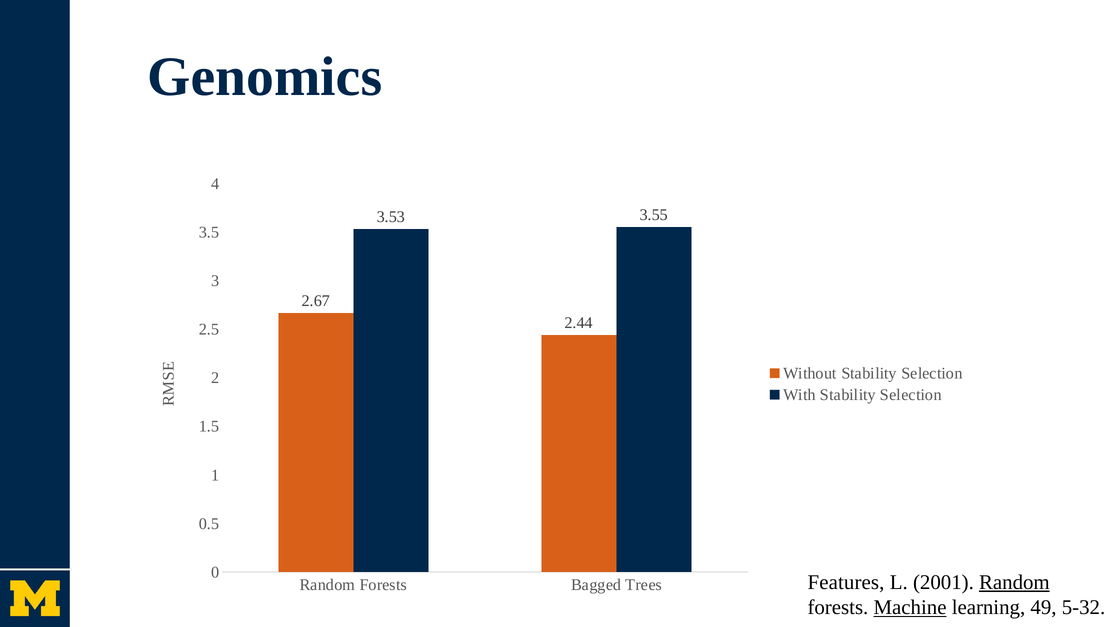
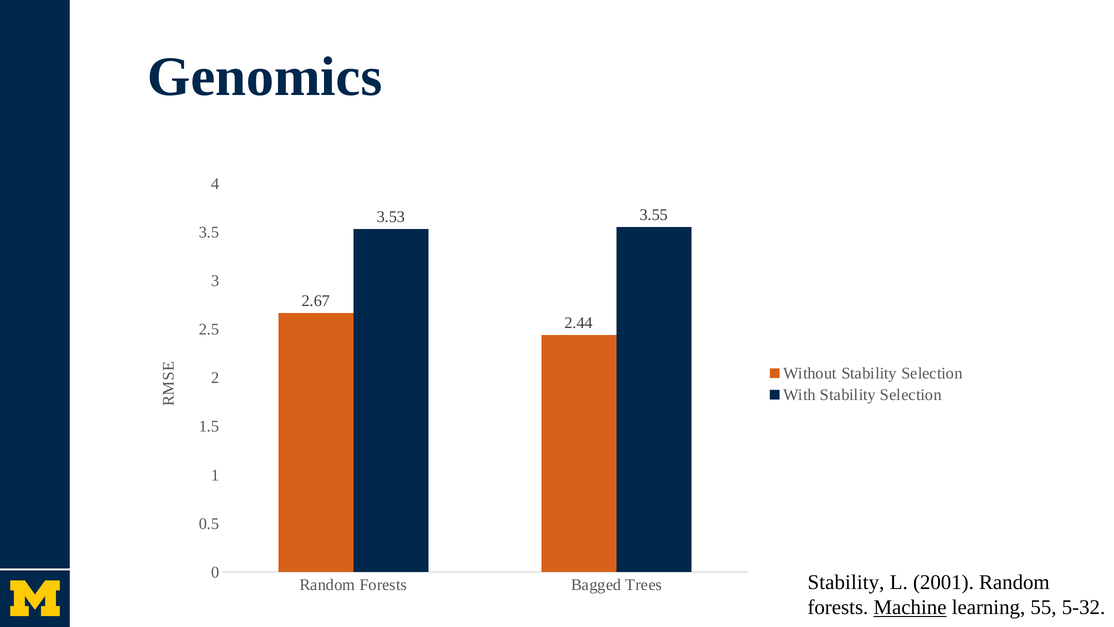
Features at (846, 582): Features -> Stability
Random at (1014, 582) underline: present -> none
49: 49 -> 55
